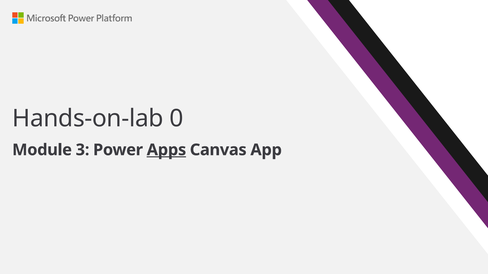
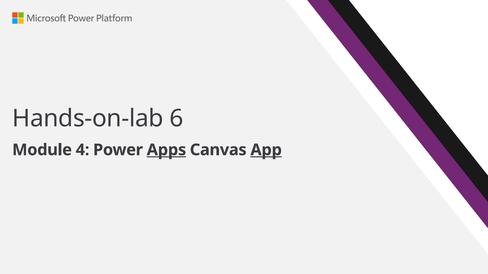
0: 0 -> 6
3: 3 -> 4
App underline: none -> present
